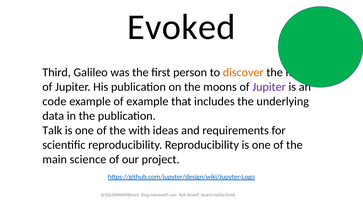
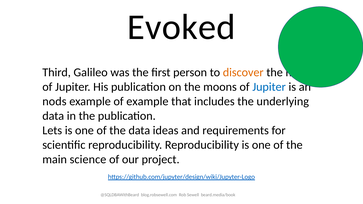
Jupiter at (269, 87) colour: purple -> blue
code: code -> nods
Talk: Talk -> Lets
the with: with -> data
